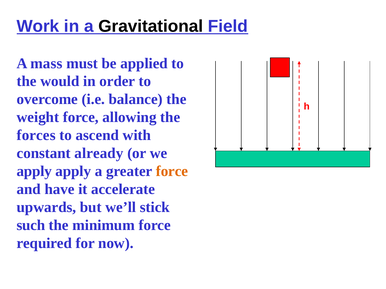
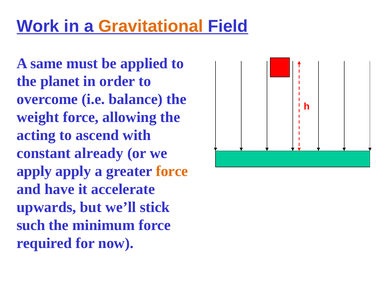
Gravitational colour: black -> orange
mass: mass -> same
would: would -> planet
forces: forces -> acting
